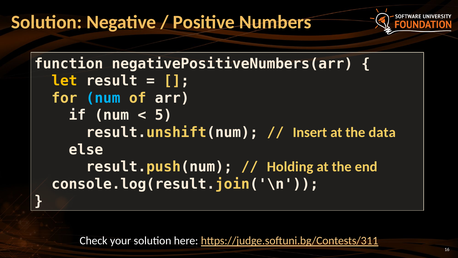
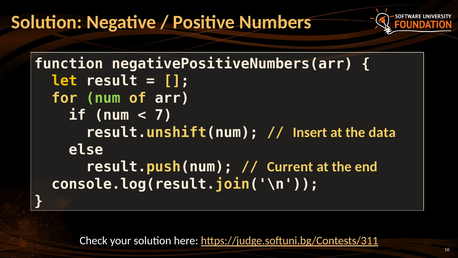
num at (103, 98) colour: light blue -> light green
5: 5 -> 7
Holding: Holding -> Current
